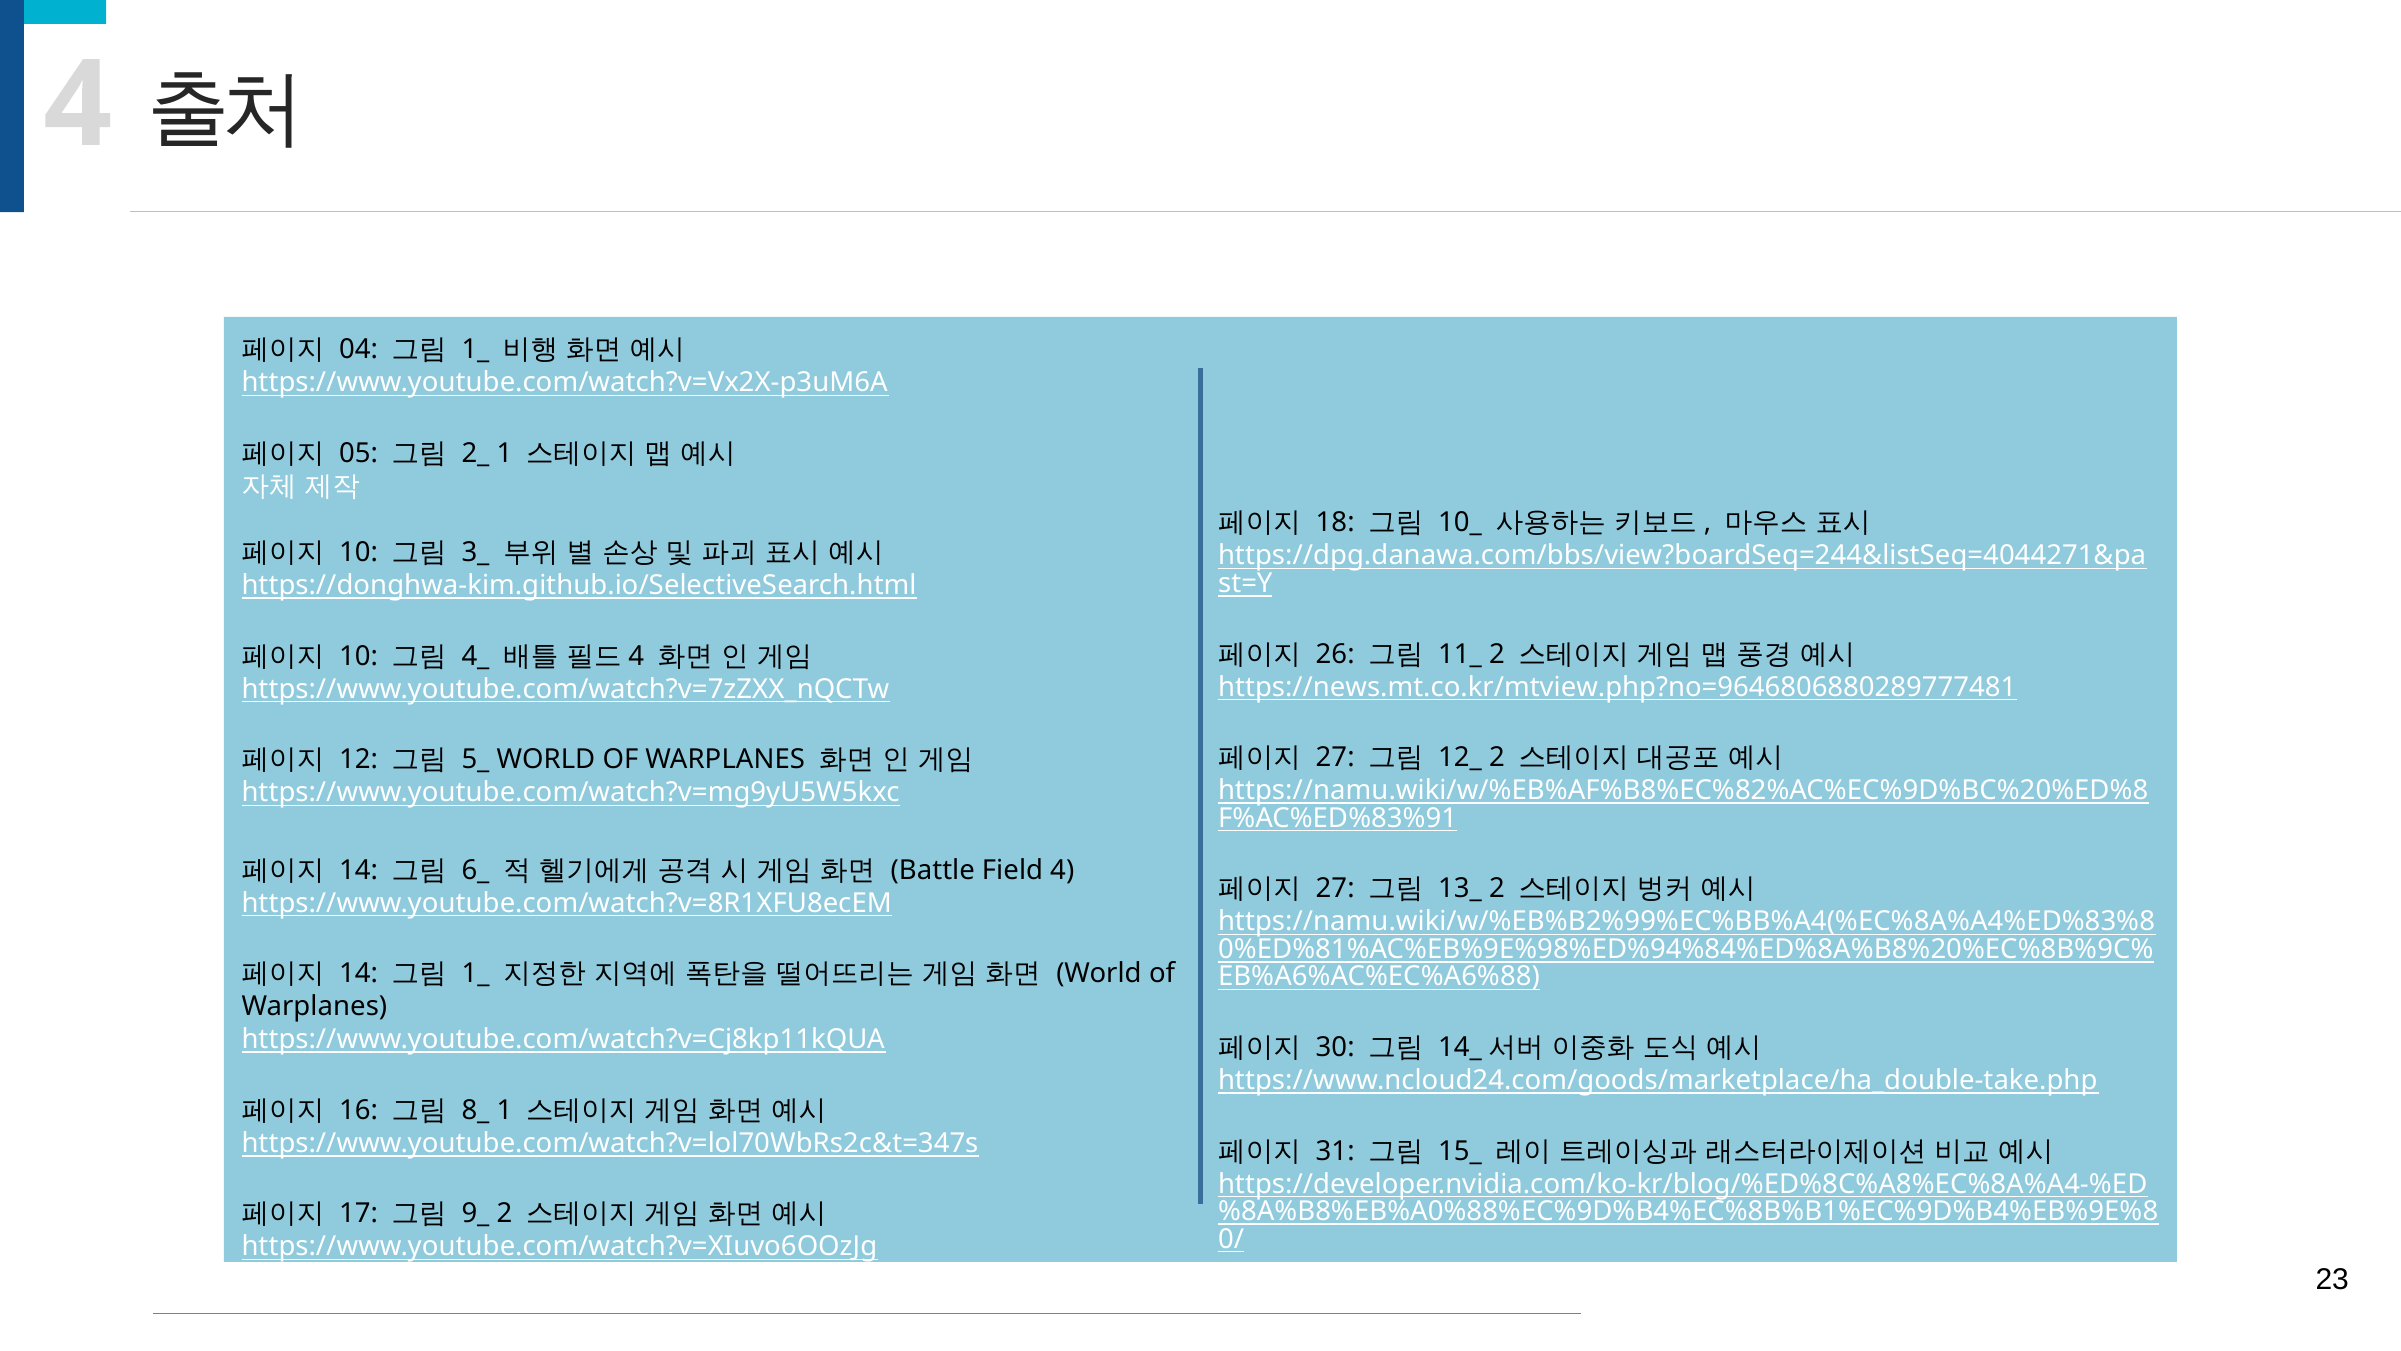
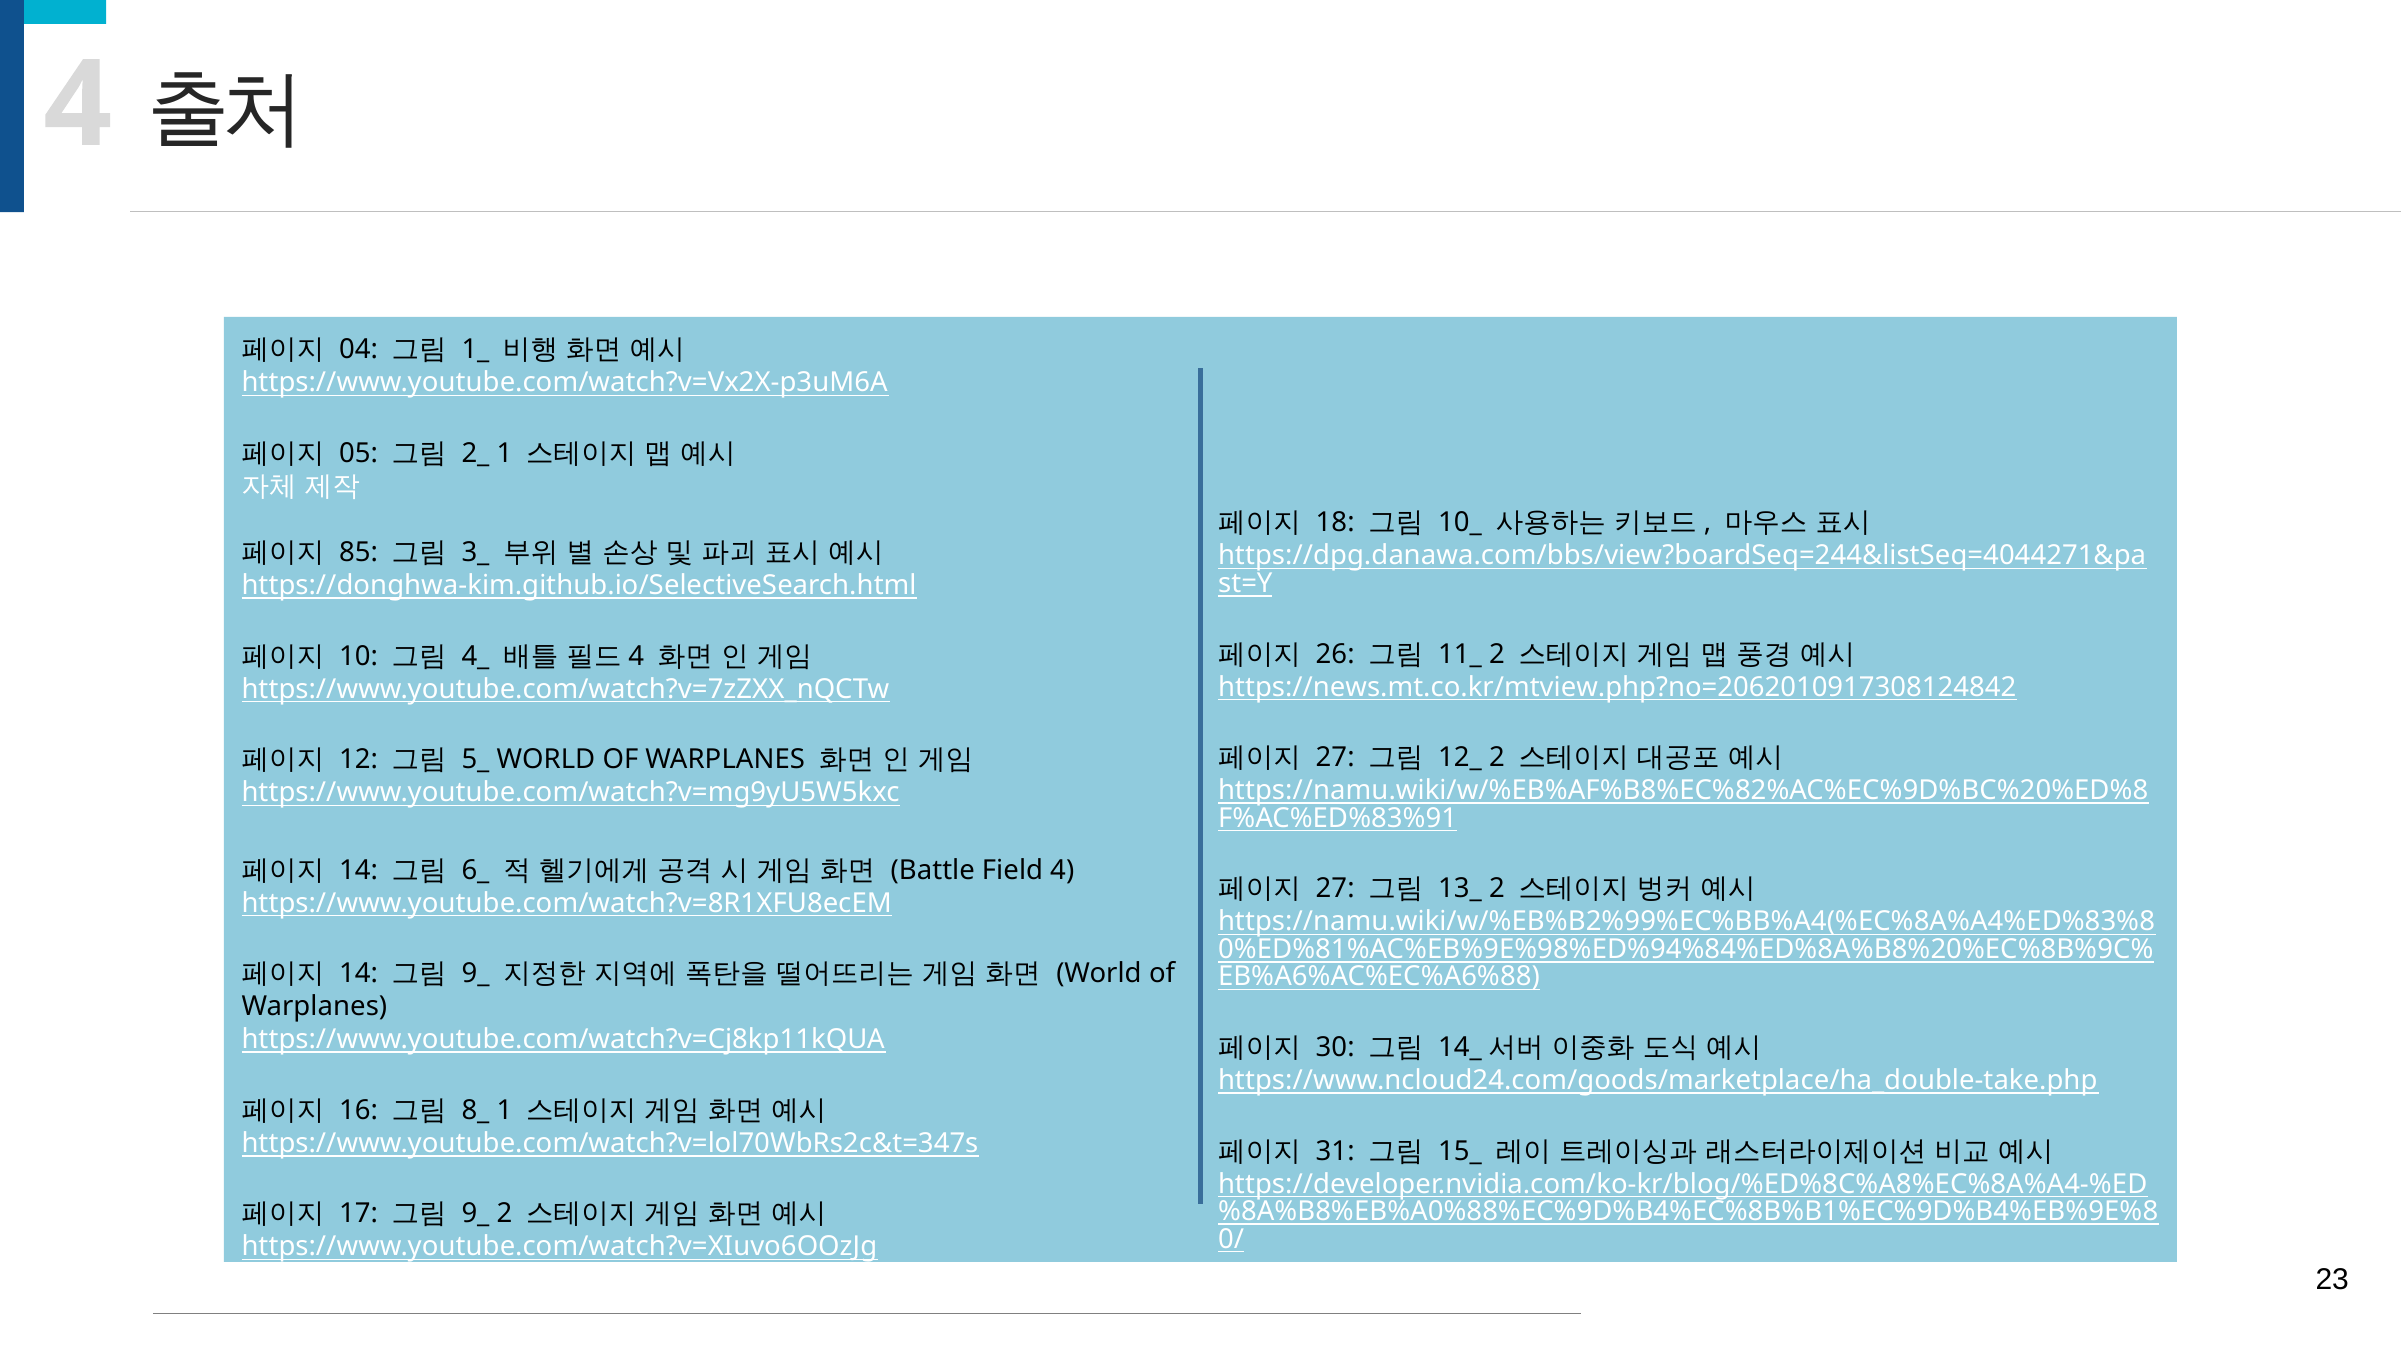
10 at (359, 552): 10 -> 85
https://news.mt.co.kr/mtview.php?no=9646806880289777481: https://news.mt.co.kr/mtview.php?no=9646806880289777481 -> https://news.mt.co.kr/mtview.php?no=2062010917308124842
1_ at (476, 973): 1_ -> 9_
